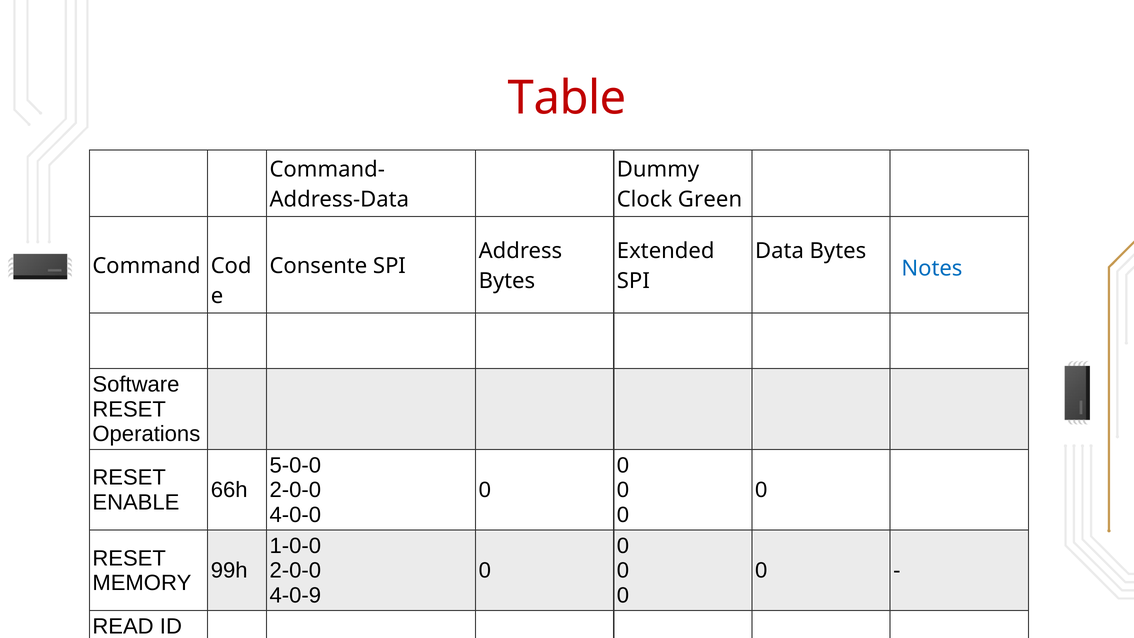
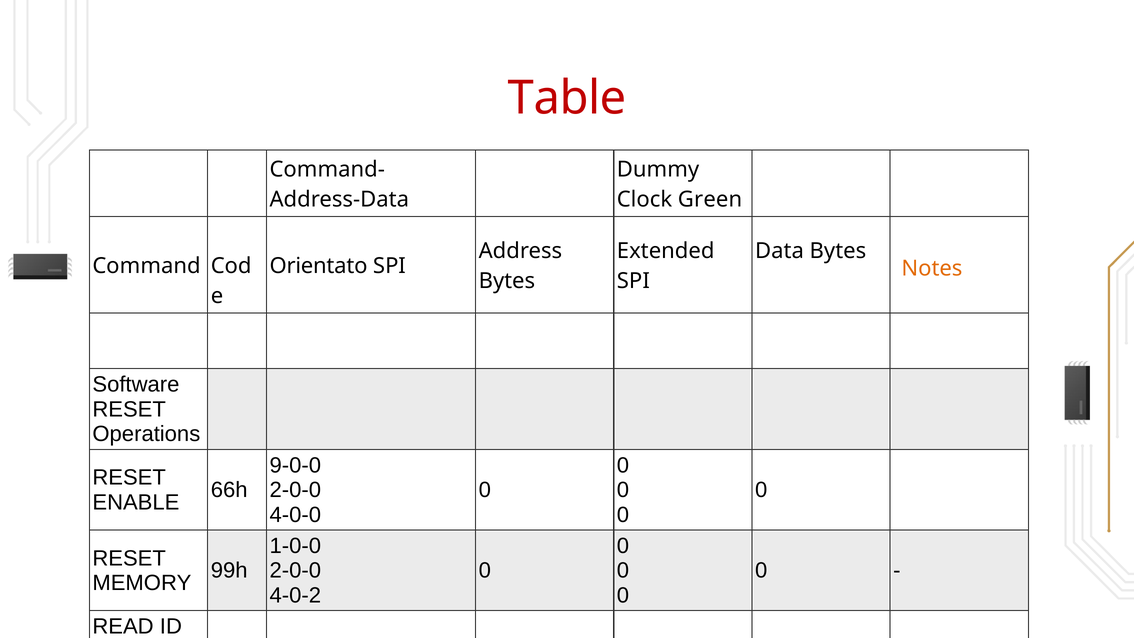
Consente: Consente -> Orientato
Notes colour: blue -> orange
5-0-0: 5-0-0 -> 9-0-0
4-0-9: 4-0-9 -> 4-0-2
